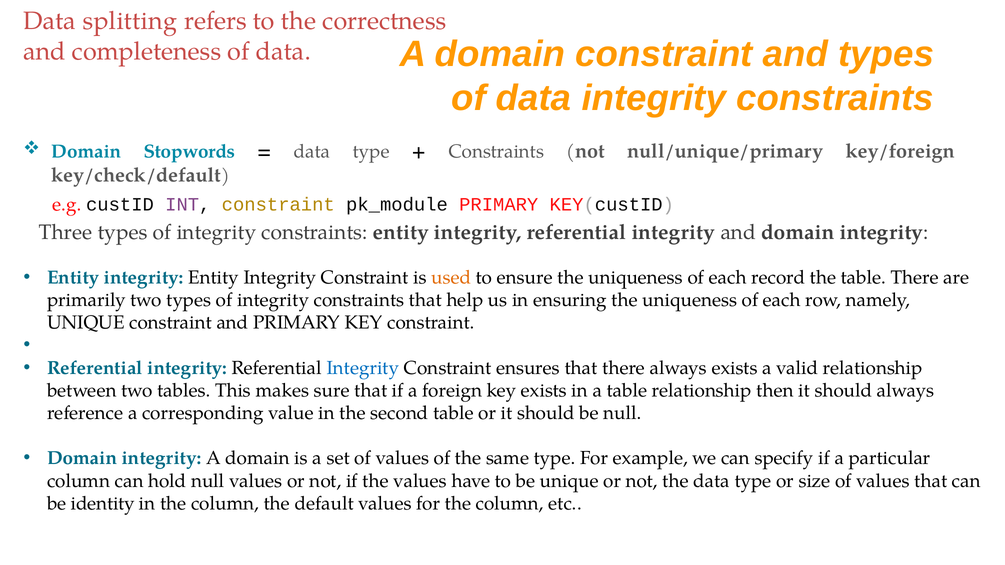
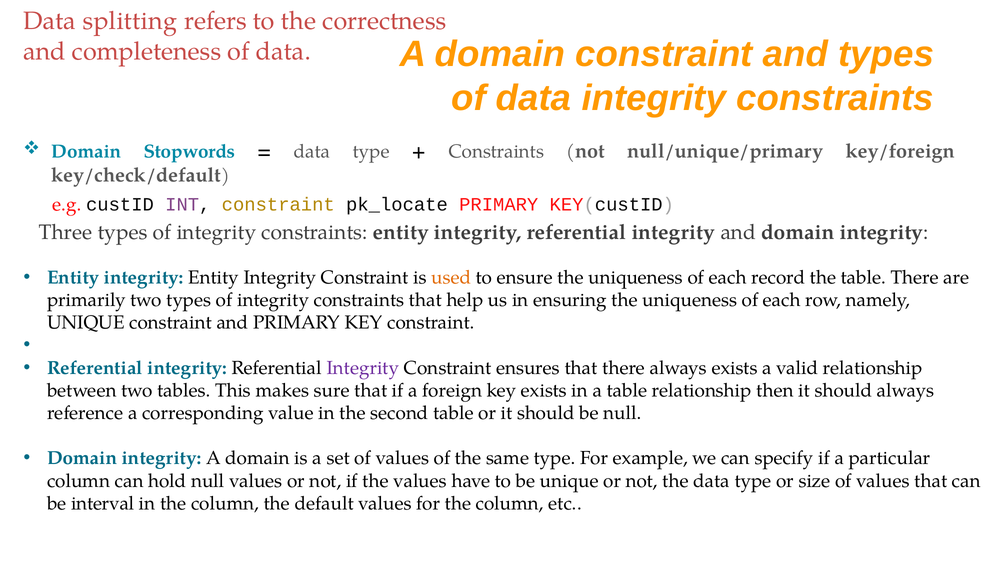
pk_module: pk_module -> pk_locate
Integrity at (363, 368) colour: blue -> purple
identity: identity -> interval
